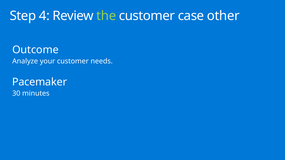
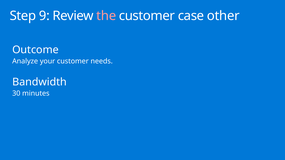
4: 4 -> 9
the colour: light green -> pink
Pacemaker: Pacemaker -> Bandwidth
